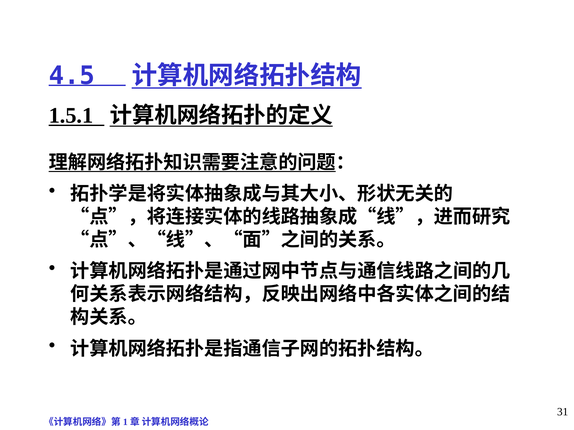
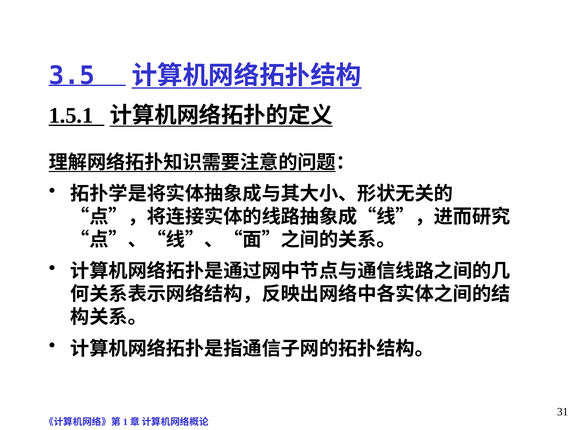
4.5: 4.5 -> 3.5
